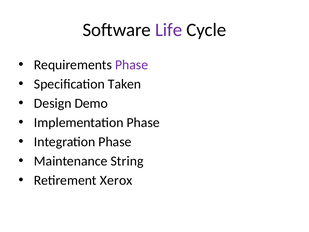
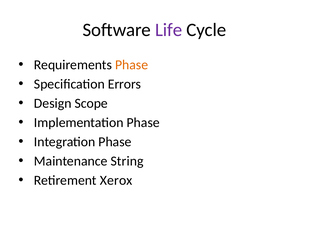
Phase at (132, 65) colour: purple -> orange
Taken: Taken -> Errors
Demo: Demo -> Scope
